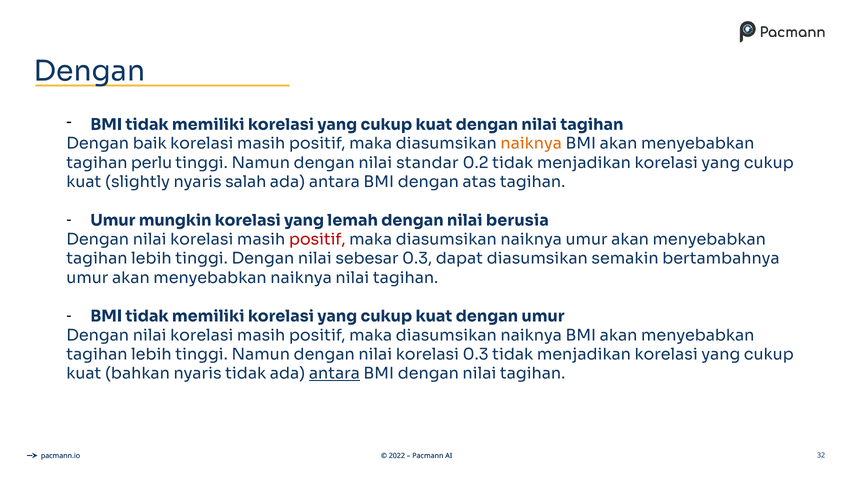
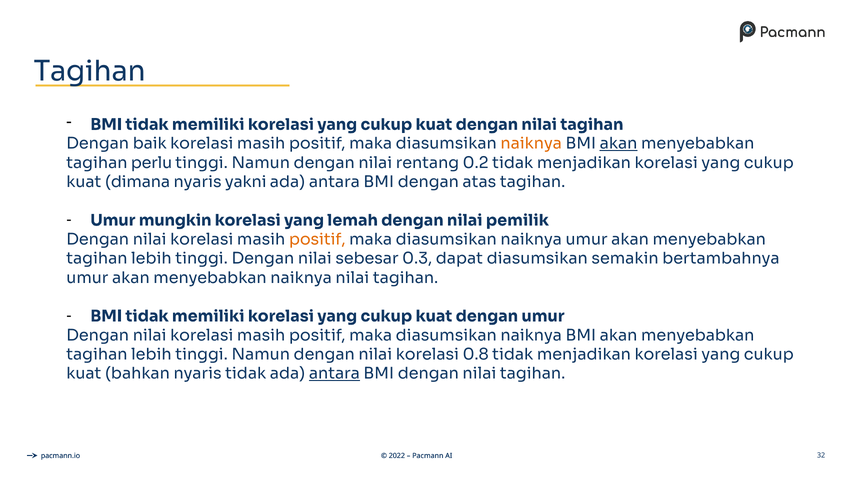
Dengan at (90, 72): Dengan -> Tagihan
akan at (619, 144) underline: none -> present
standar: standar -> rentang
slightly: slightly -> dimana
salah: salah -> yakni
berusia: berusia -> pemilik
positif at (317, 240) colour: red -> orange
korelasi 0.3: 0.3 -> 0.8
